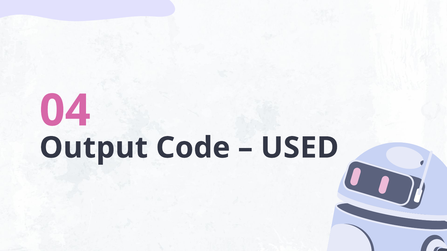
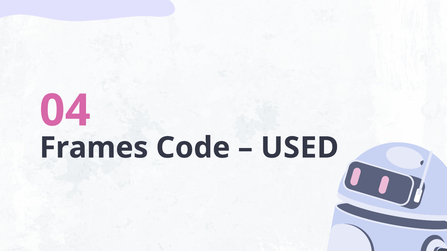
Output: Output -> Frames
